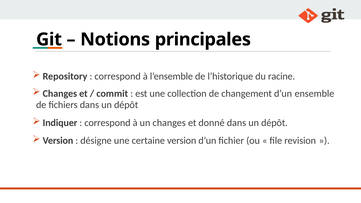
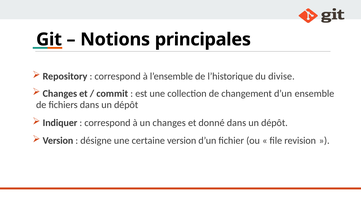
racine: racine -> divise
